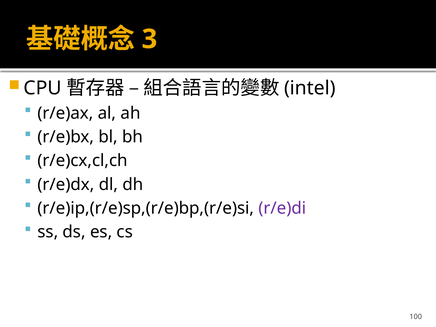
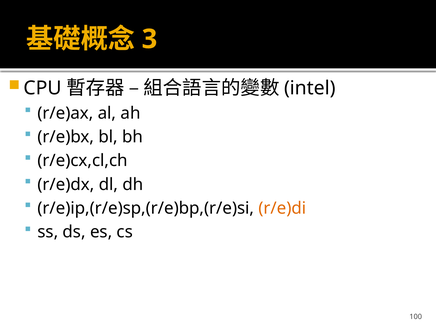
r/e)di colour: purple -> orange
